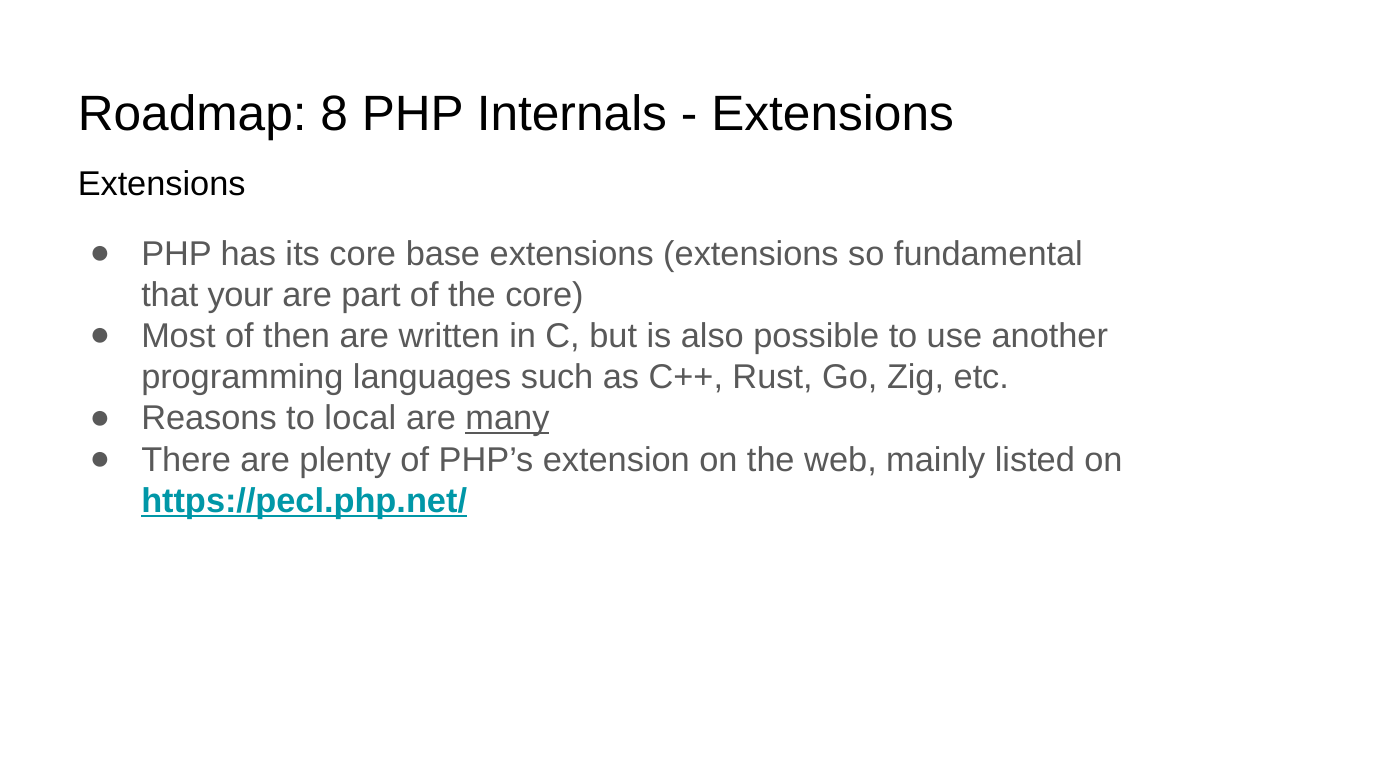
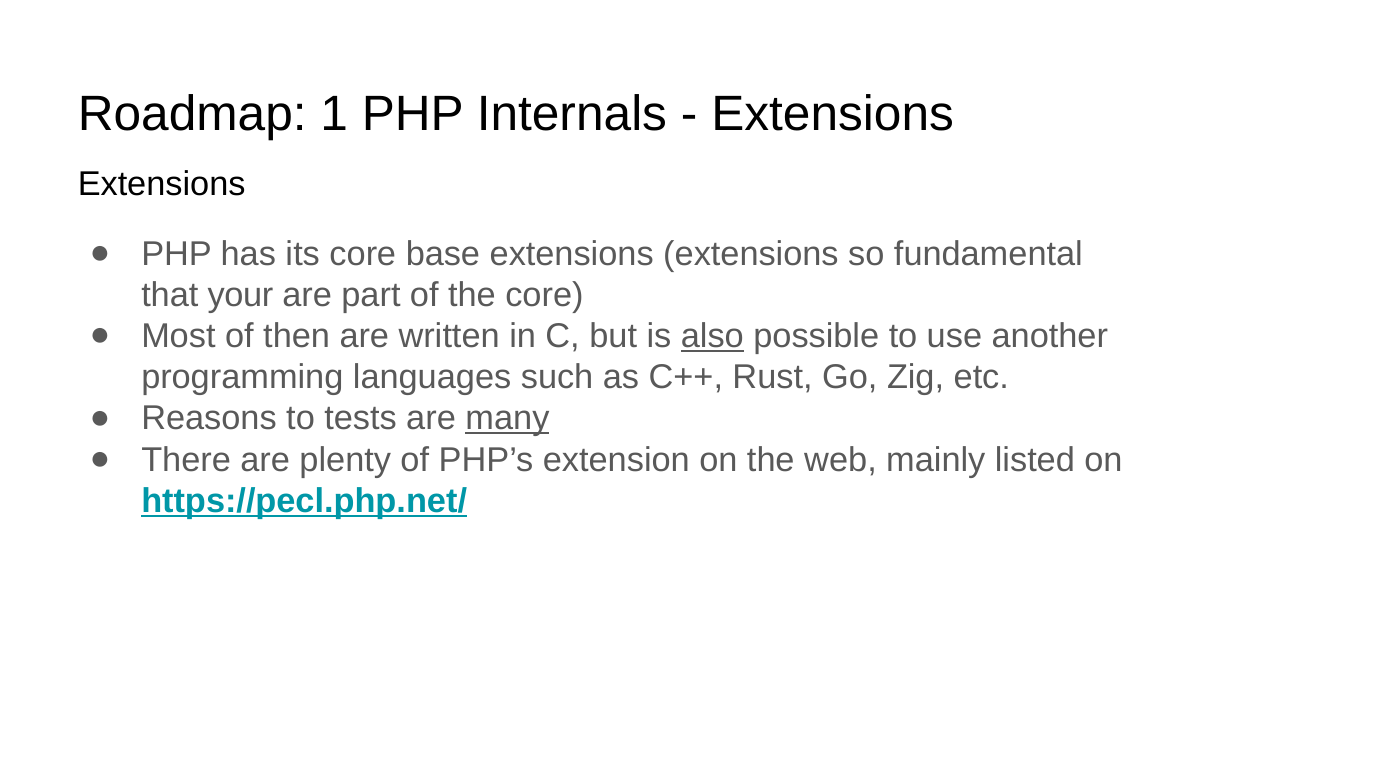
8: 8 -> 1
also underline: none -> present
local: local -> tests
